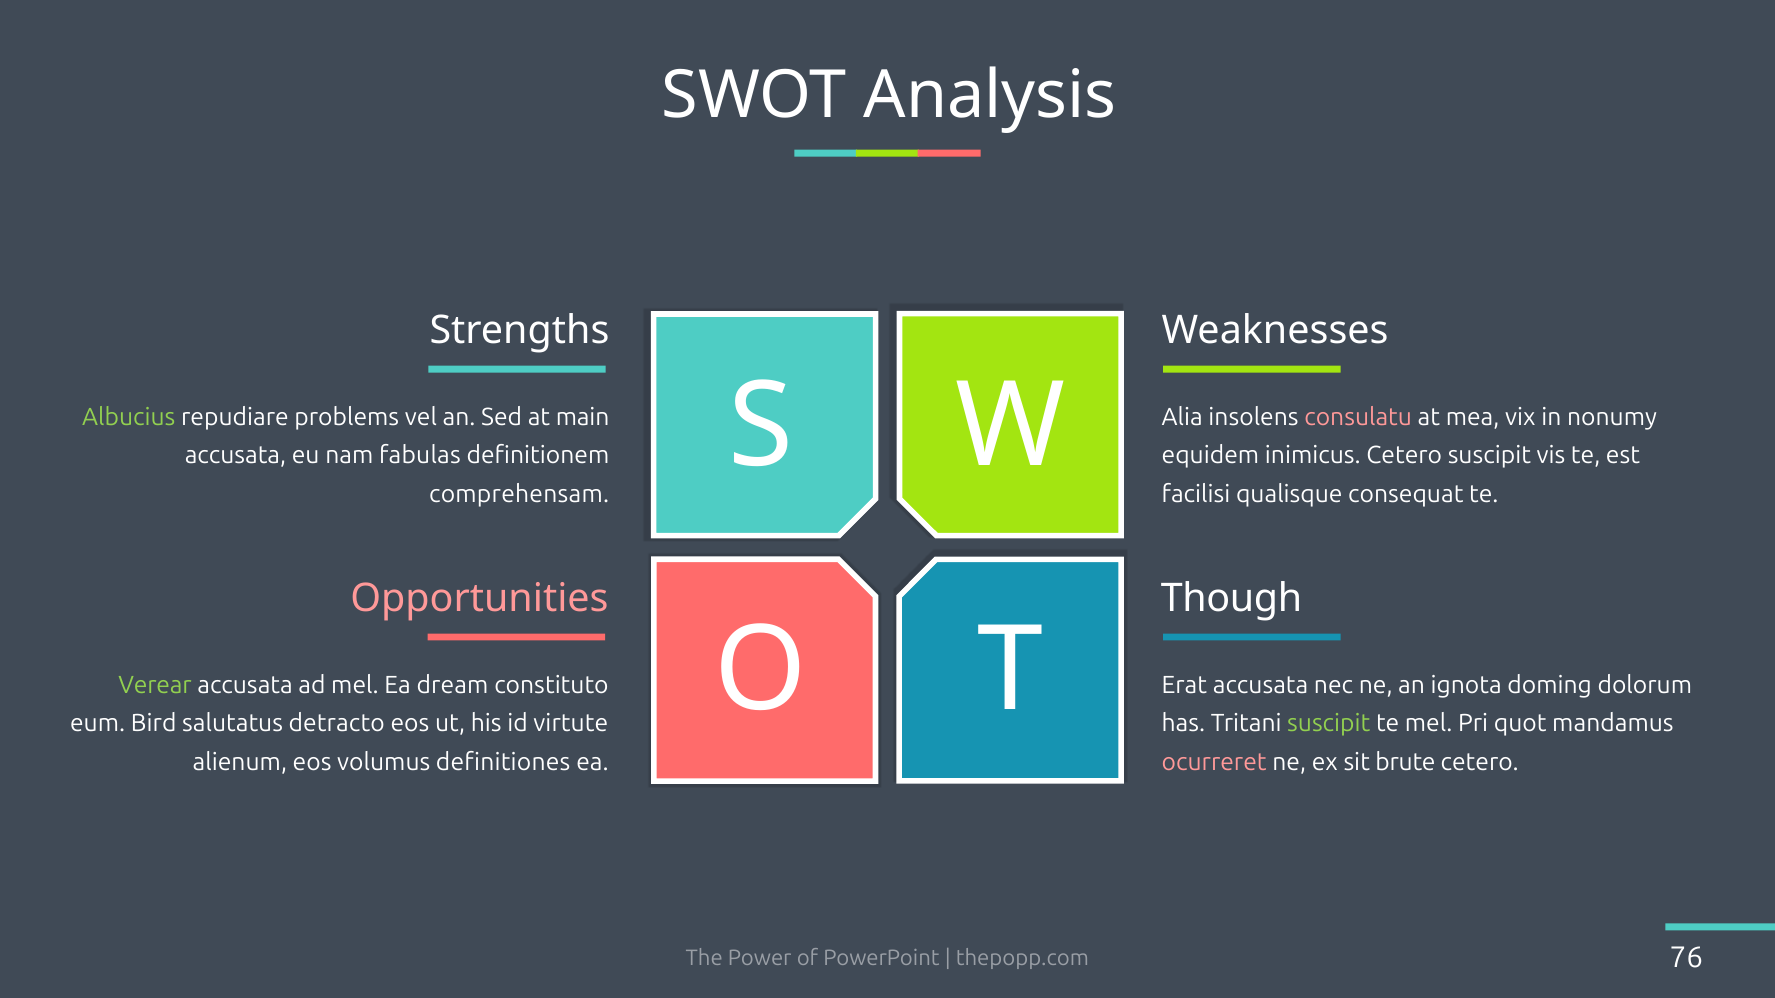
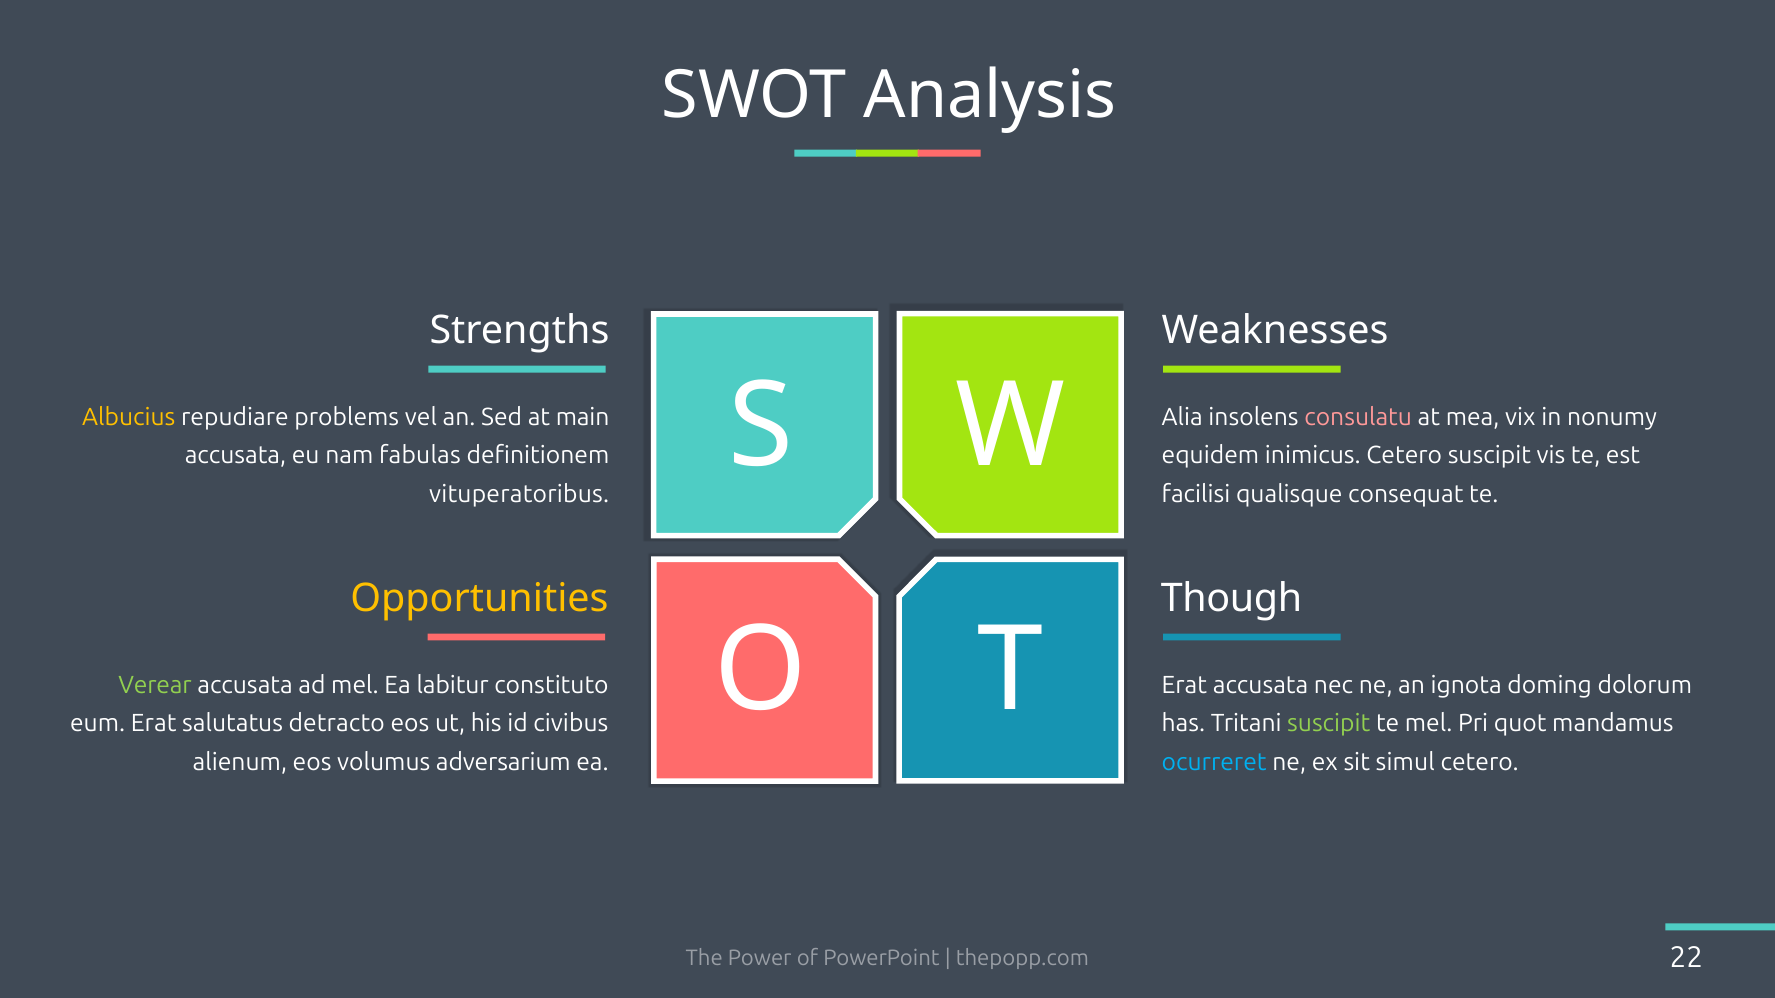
Albucius colour: light green -> yellow
comprehensam: comprehensam -> vituperatoribus
Opportunities colour: pink -> yellow
dream: dream -> labitur
eum Bird: Bird -> Erat
virtute: virtute -> civibus
definitiones: definitiones -> adversarium
ocurreret colour: pink -> light blue
brute: brute -> simul
76: 76 -> 22
